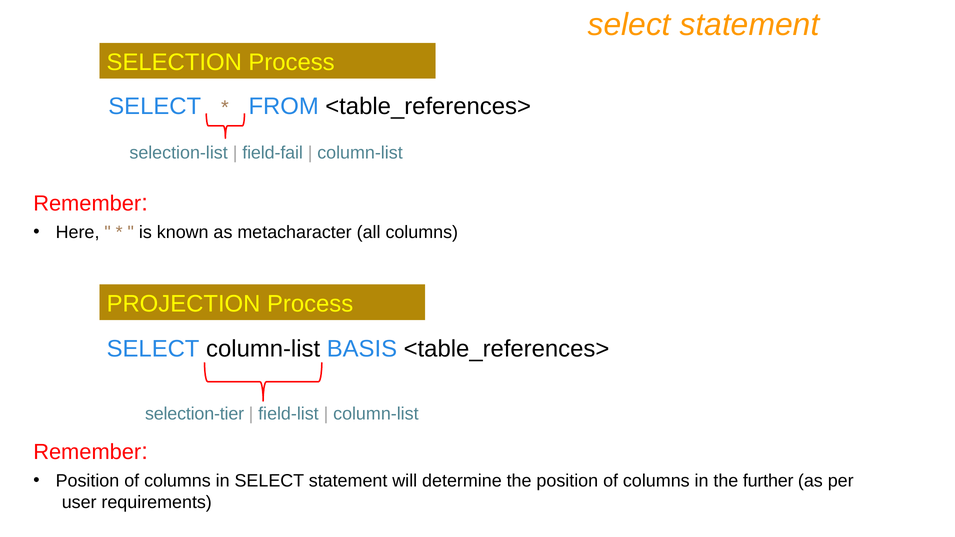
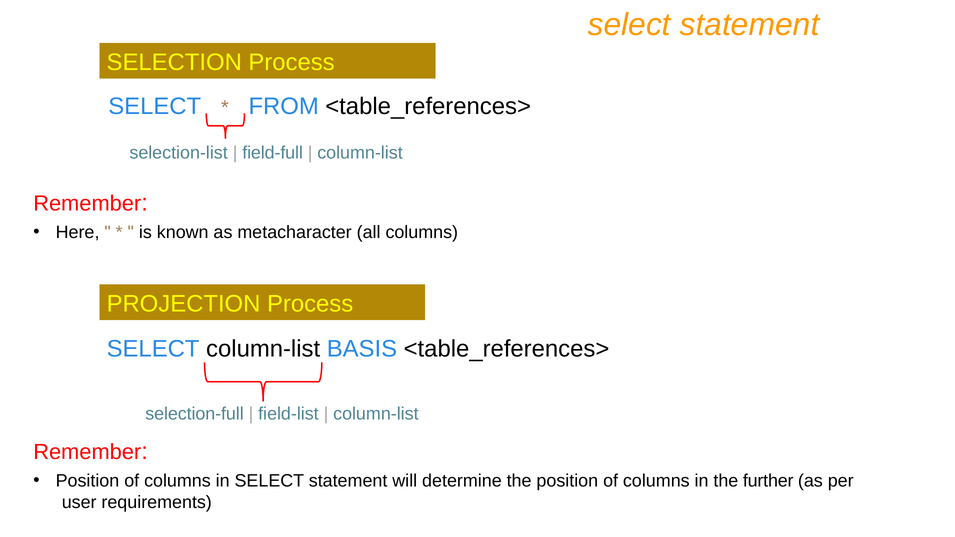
field-fail: field-fail -> field-full
selection-tier: selection-tier -> selection-full
